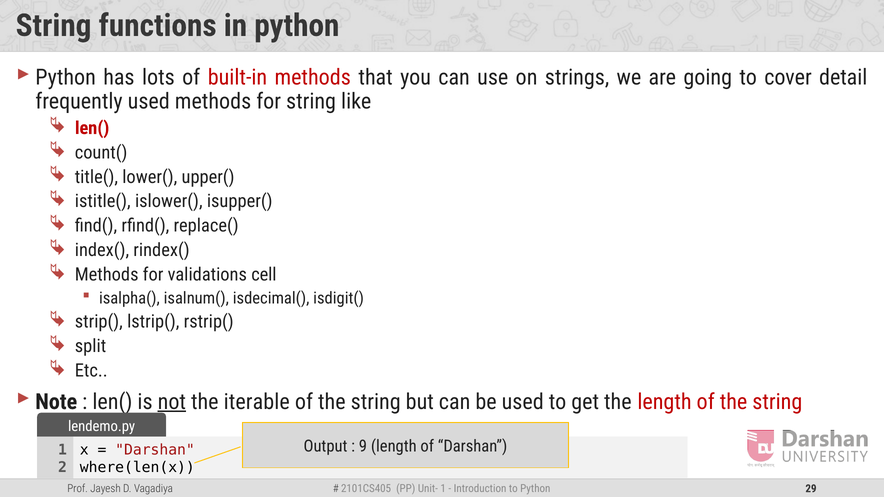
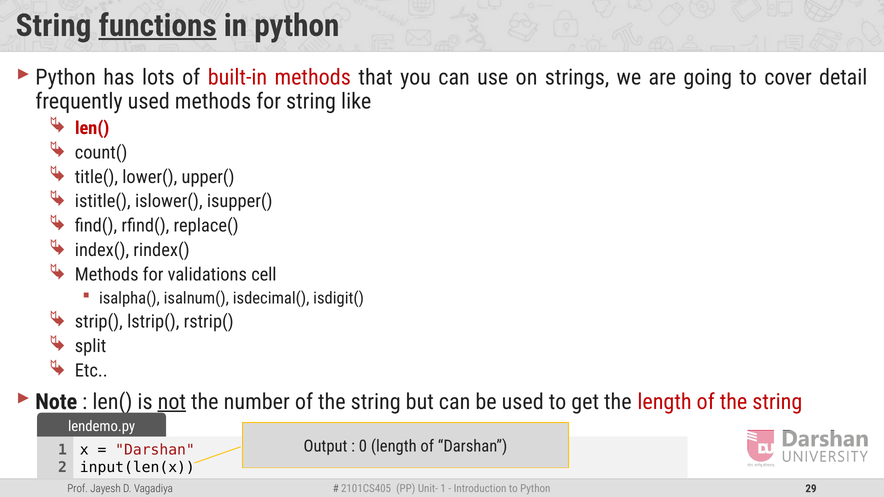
functions underline: none -> present
iterable: iterable -> number
9: 9 -> 0
where(len(x: where(len(x -> input(len(x
